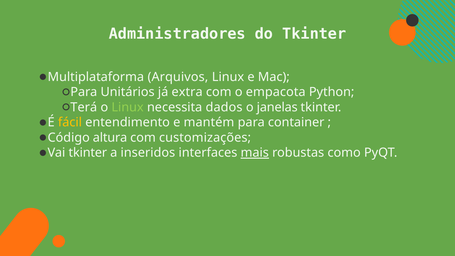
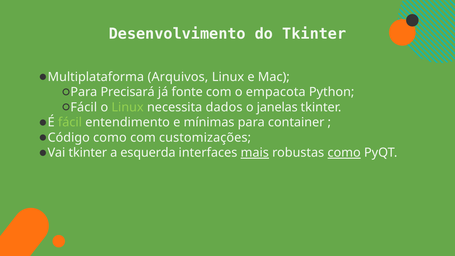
Administradores: Administradores -> Desenvolvimento
Unitários: Unitários -> Precisará
extra: extra -> fonte
Terá at (84, 107): Terá -> Fácil
fácil at (70, 122) colour: yellow -> light green
mantém: mantém -> mínimas
Código altura: altura -> como
inseridos: inseridos -> esquerda
como at (344, 153) underline: none -> present
